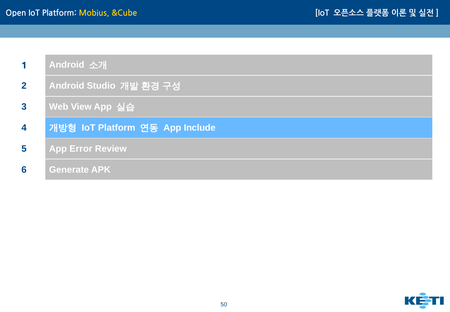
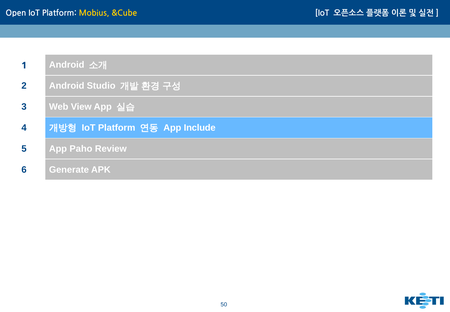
Error: Error -> Paho
